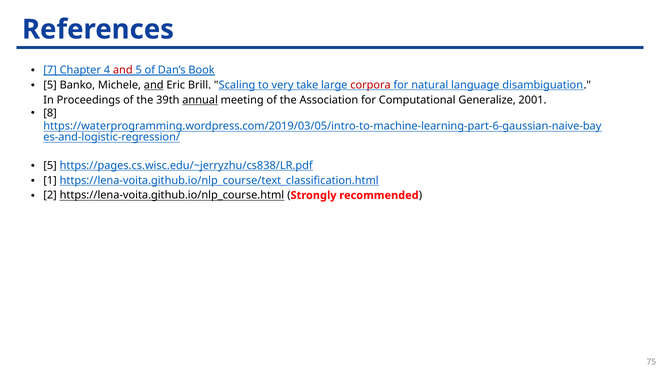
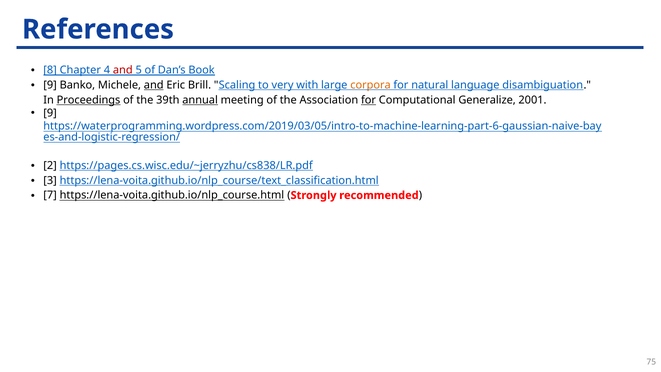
7: 7 -> 8
5 at (50, 85): 5 -> 9
take: take -> with
corpora colour: red -> orange
Proceedings underline: none -> present
for at (369, 100) underline: none -> present
8 at (50, 113): 8 -> 9
5 at (50, 165): 5 -> 2
1: 1 -> 3
2: 2 -> 7
